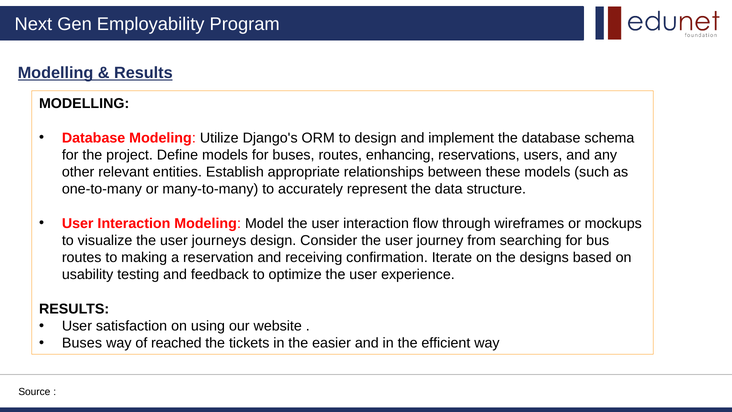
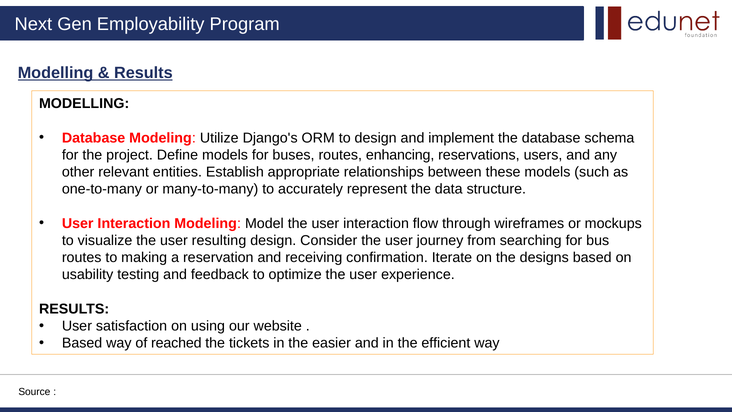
journeys: journeys -> resulting
Buses at (82, 343): Buses -> Based
